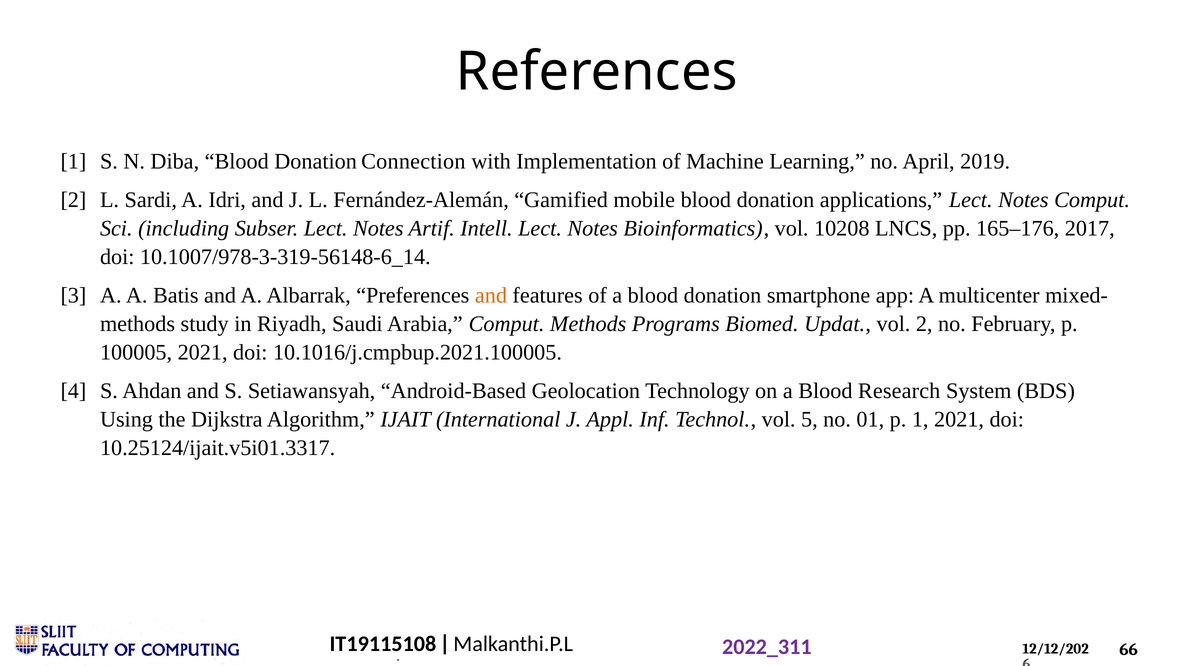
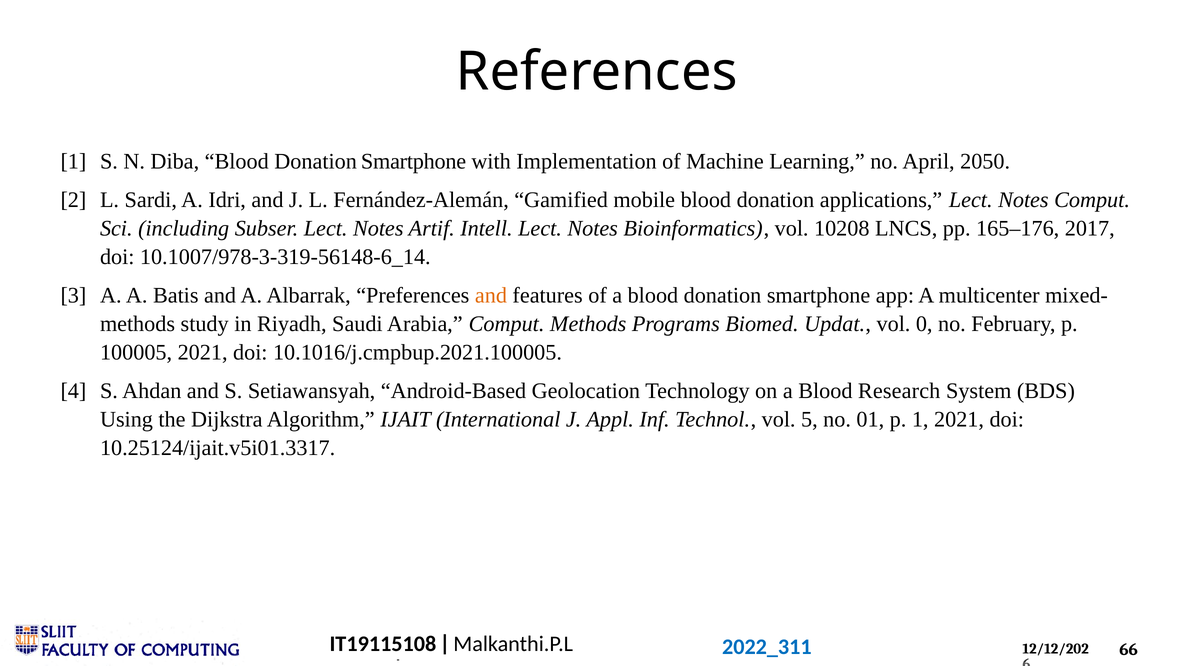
Diba Blood Donation Connection: Connection -> Smartphone
2019: 2019 -> 2050
vol 2: 2 -> 0
2022_311 colour: purple -> blue
